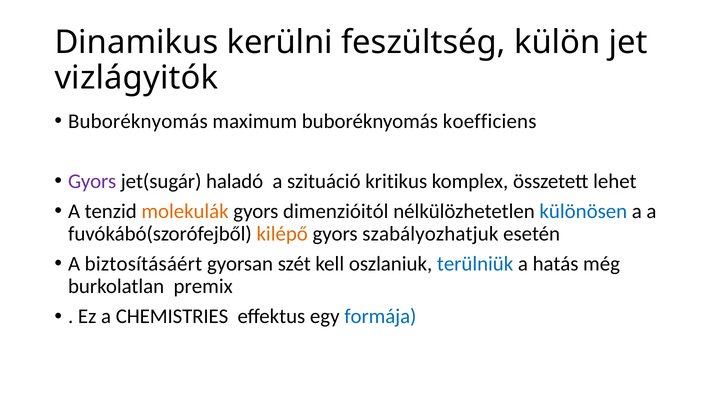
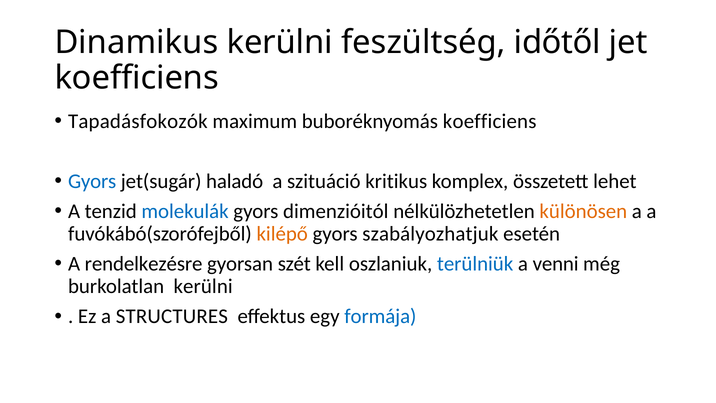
külön: külön -> időtől
vizlágyitók at (137, 78): vizlágyitók -> koefficiens
Buboréknyomás at (138, 121): Buboréknyomás -> Tapadásfokozók
Gyors at (92, 181) colour: purple -> blue
molekulák colour: orange -> blue
különösen colour: blue -> orange
biztosításáért: biztosításáért -> rendelkezésre
hatás: hatás -> venni
burkolatlan premix: premix -> kerülni
CHEMISTRIES: CHEMISTRIES -> STRUCTURES
